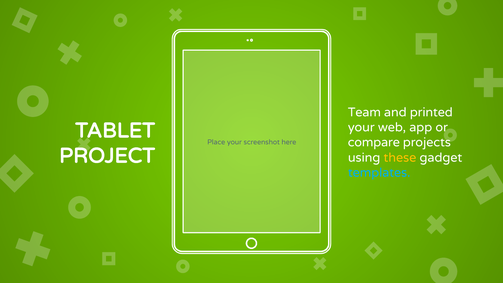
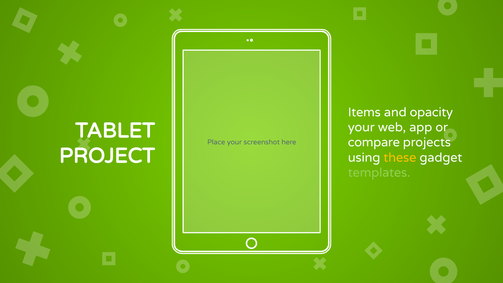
Team: Team -> Items
printed: printed -> opacity
templates colour: light blue -> light green
